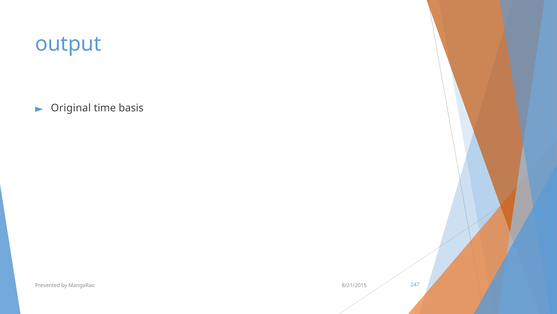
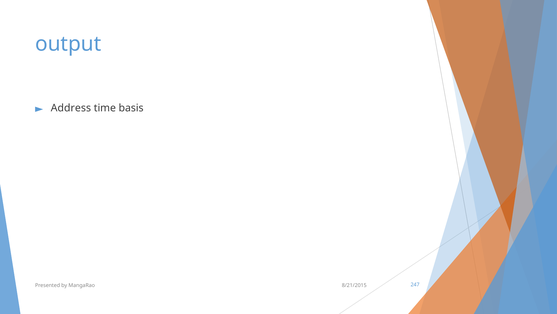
Original: Original -> Address
